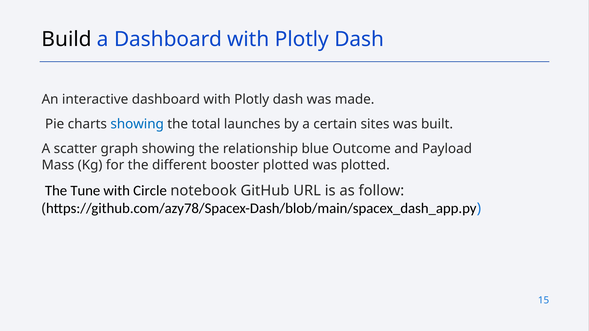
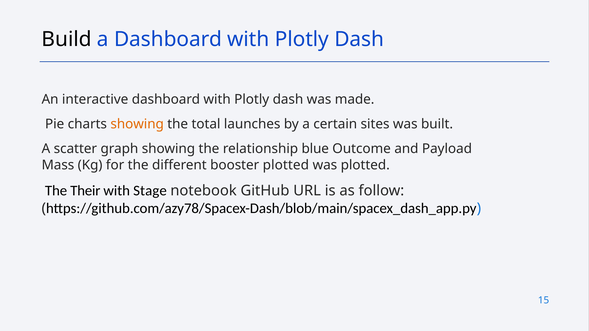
showing at (137, 124) colour: blue -> orange
Tune: Tune -> Their
Circle: Circle -> Stage
